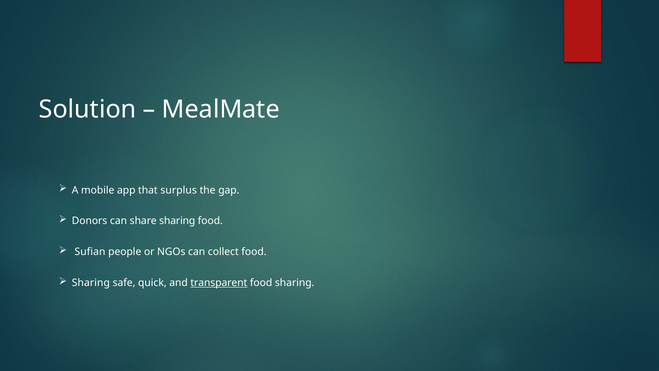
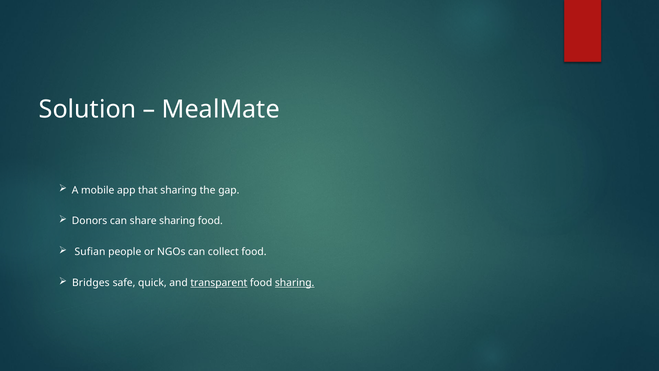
that surplus: surplus -> sharing
Sharing at (91, 283): Sharing -> Bridges
sharing at (295, 283) underline: none -> present
